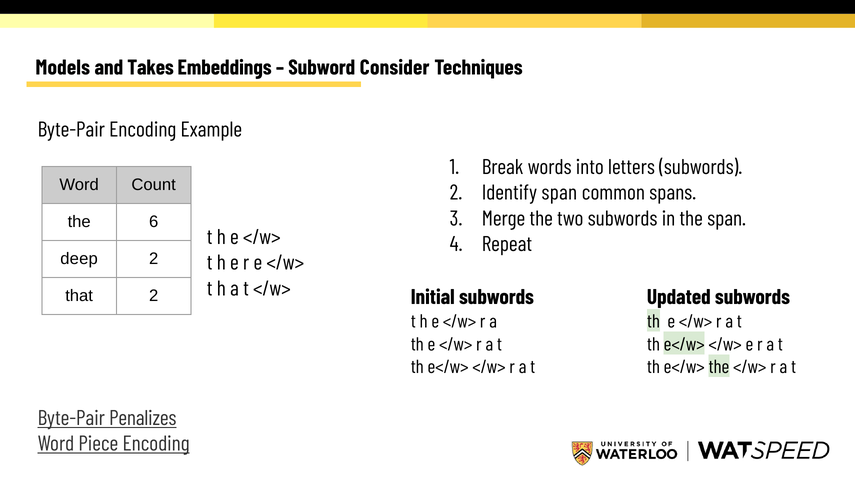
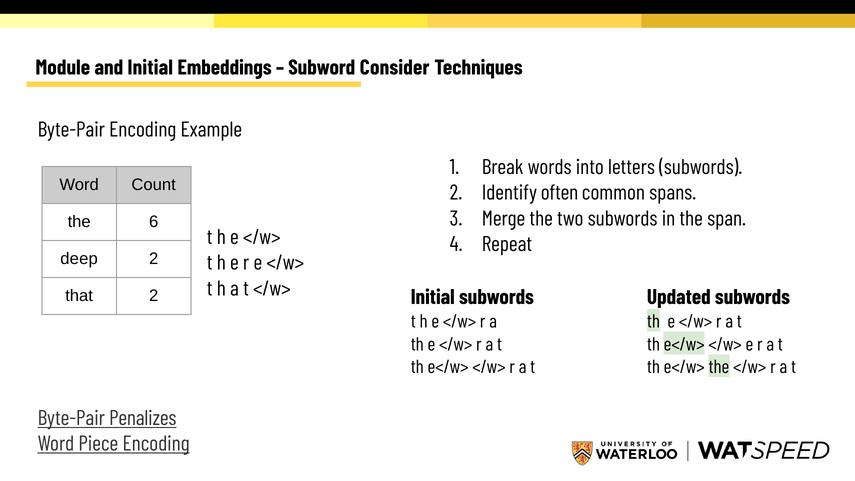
Models: Models -> Module
and Takes: Takes -> Initial
Identify span: span -> often
